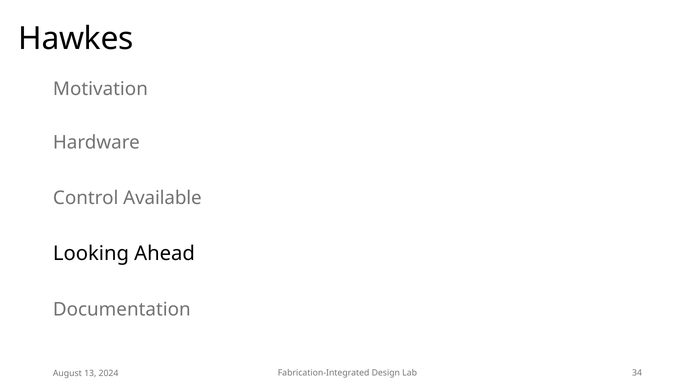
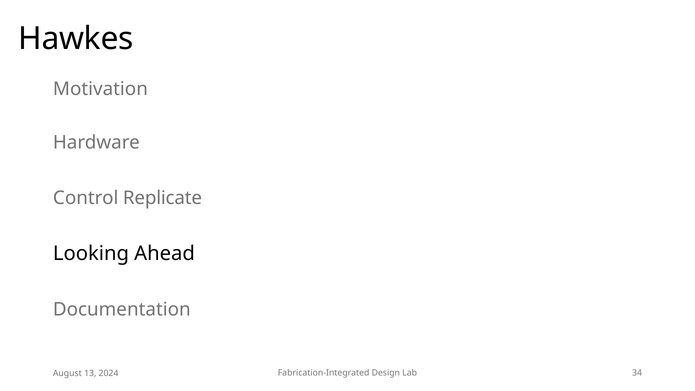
Available: Available -> Replicate
